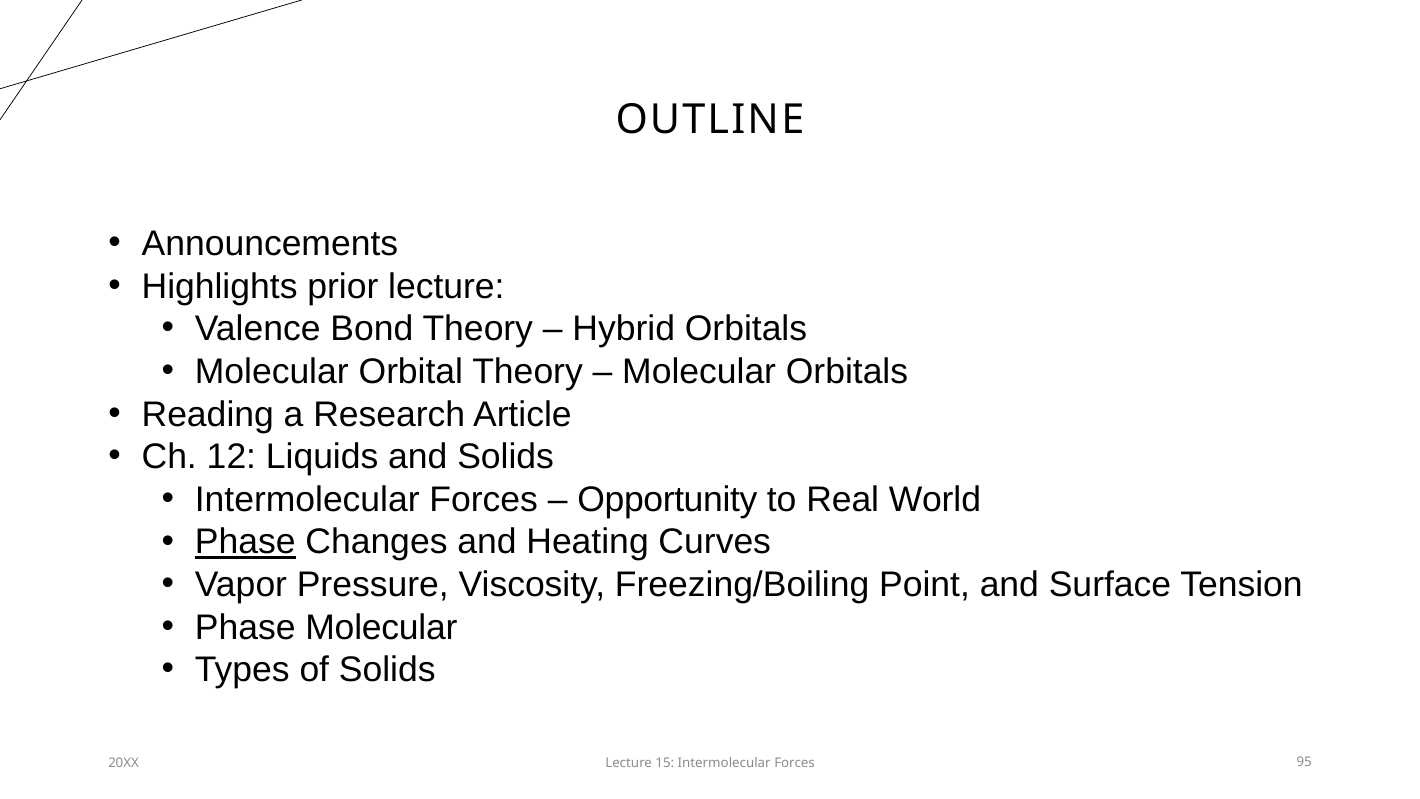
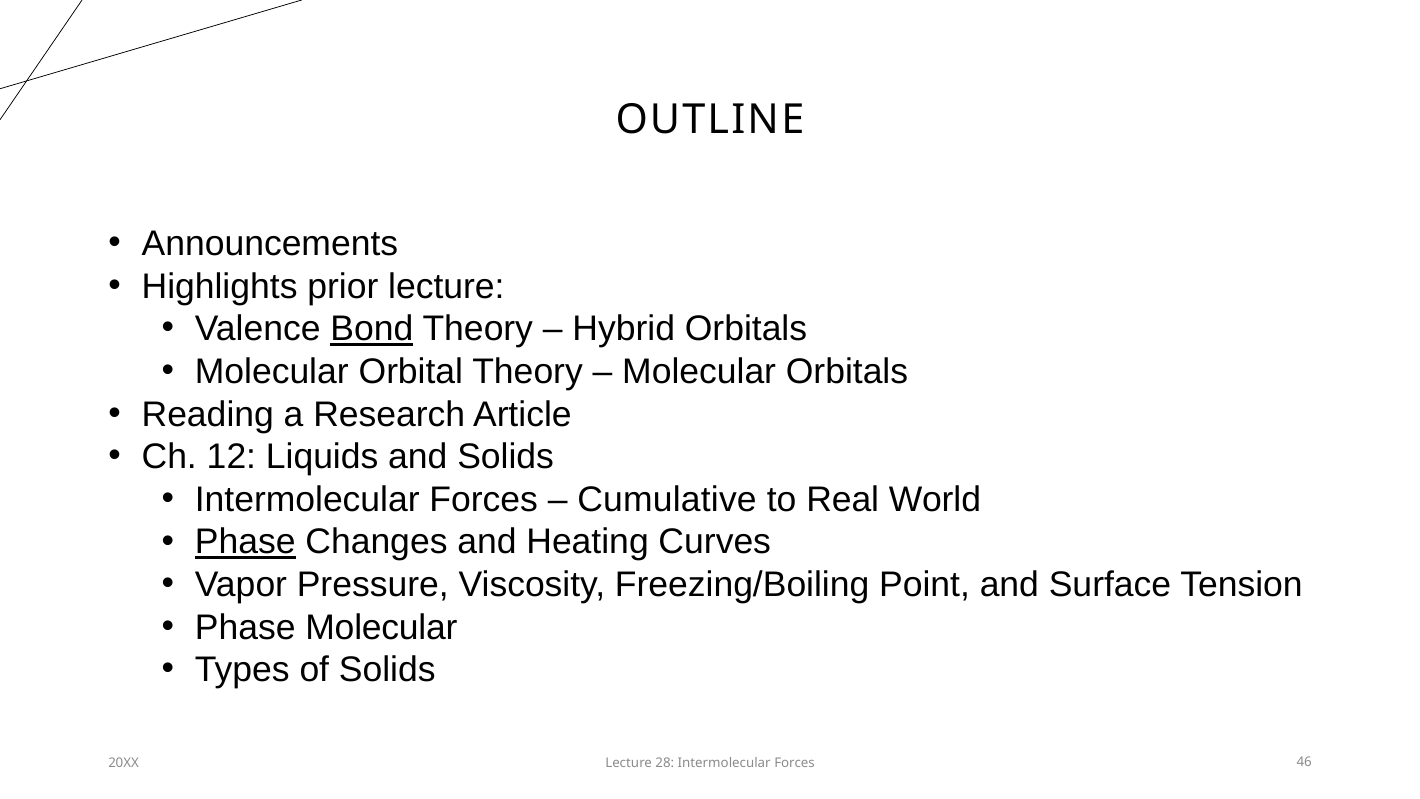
Bond underline: none -> present
Opportunity: Opportunity -> Cumulative
15: 15 -> 28
95: 95 -> 46
